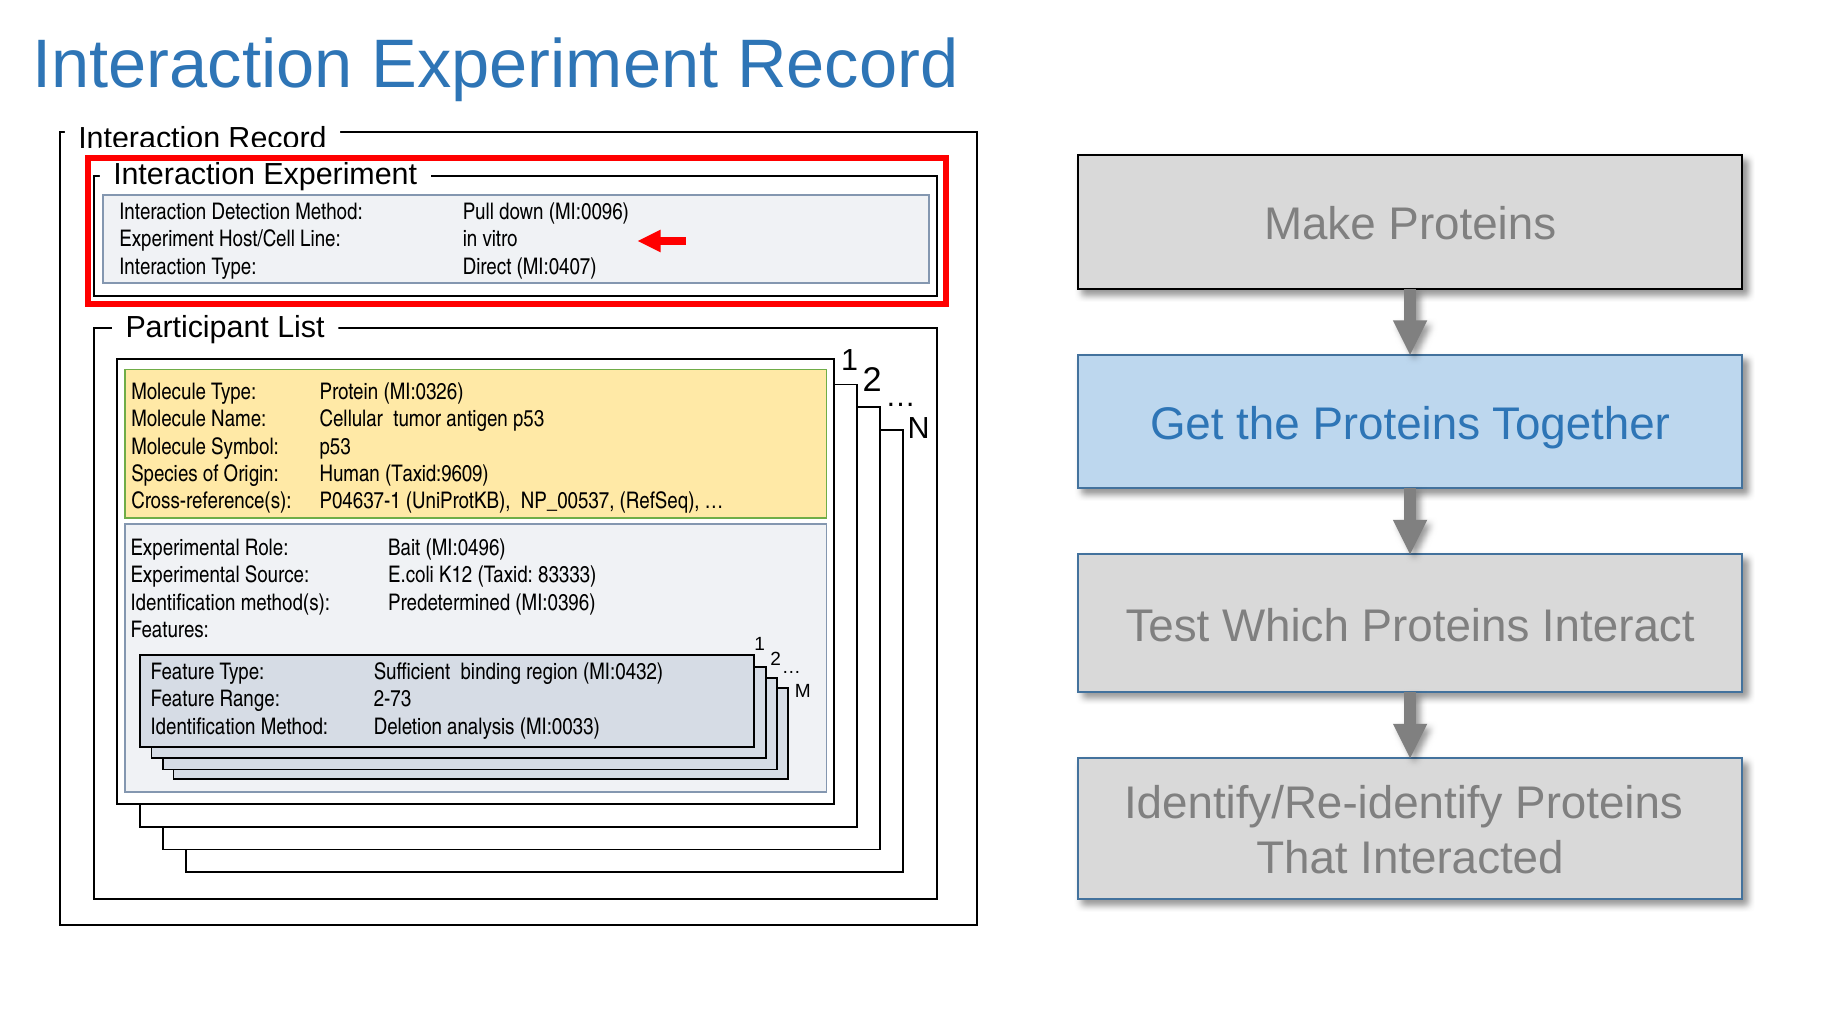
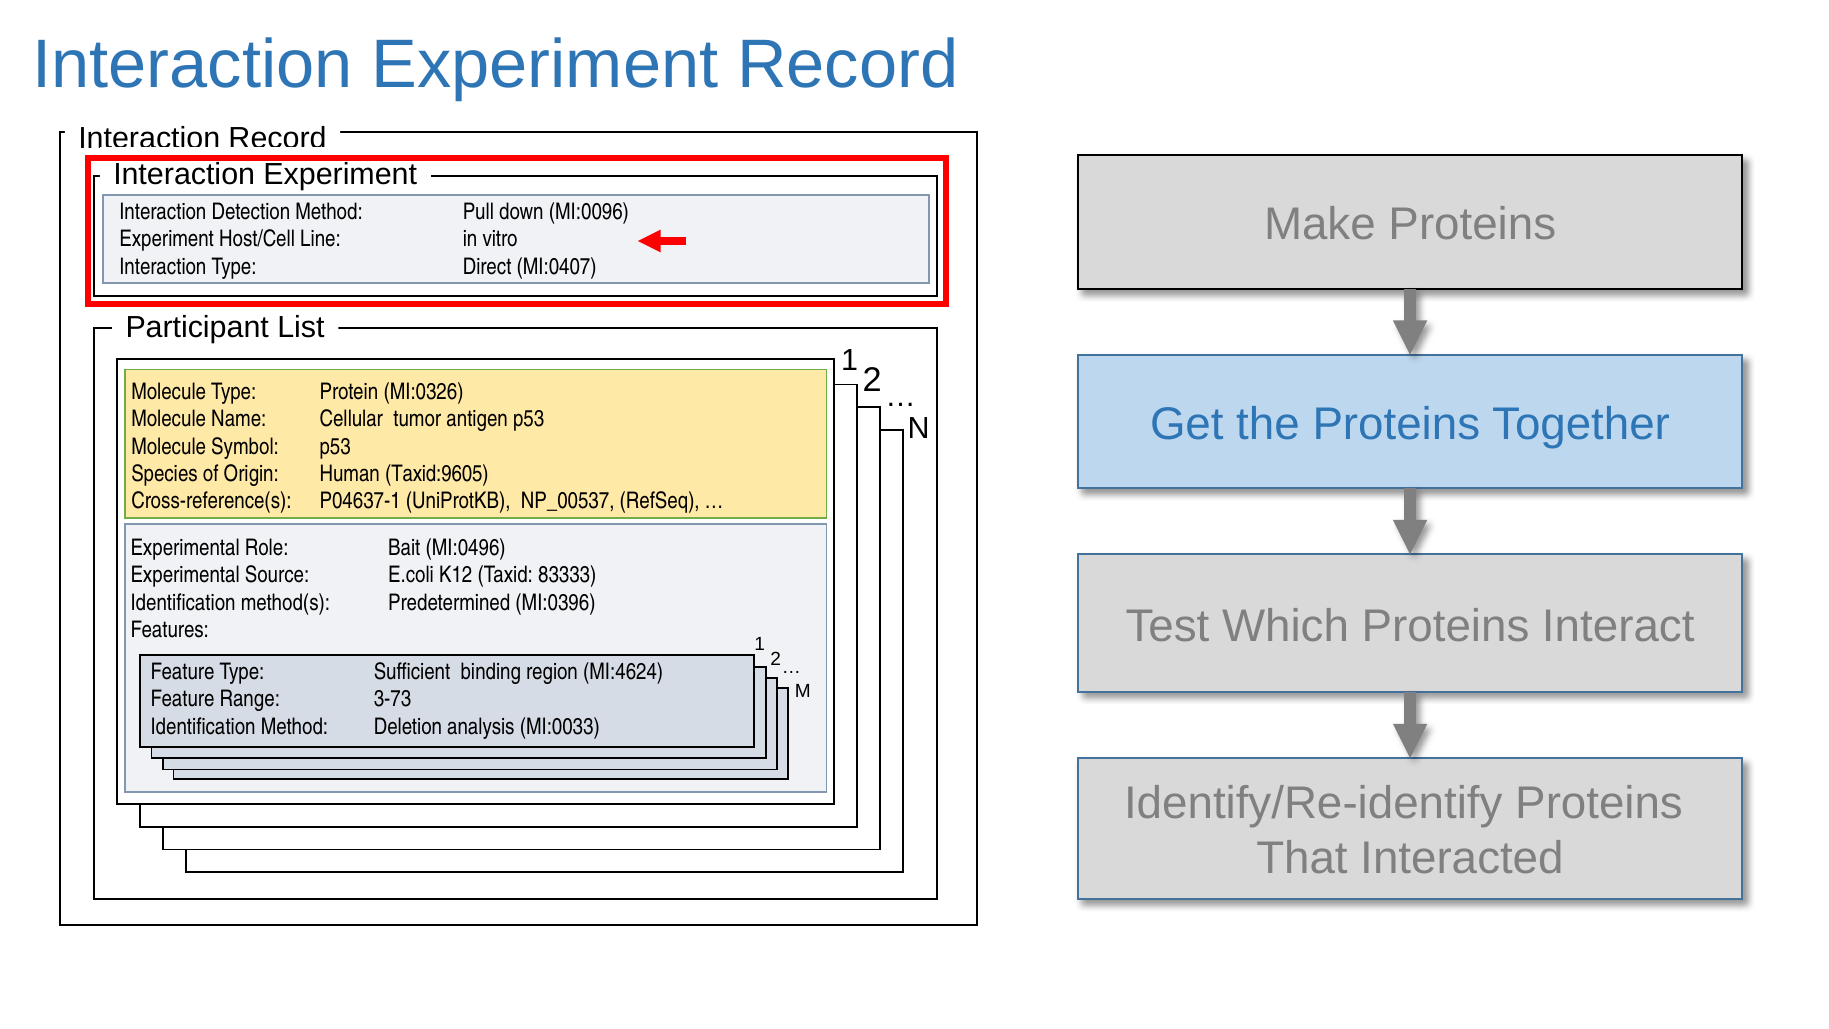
Taxid:9609: Taxid:9609 -> Taxid:9605
MI:0432: MI:0432 -> MI:4624
2-73: 2-73 -> 3-73
